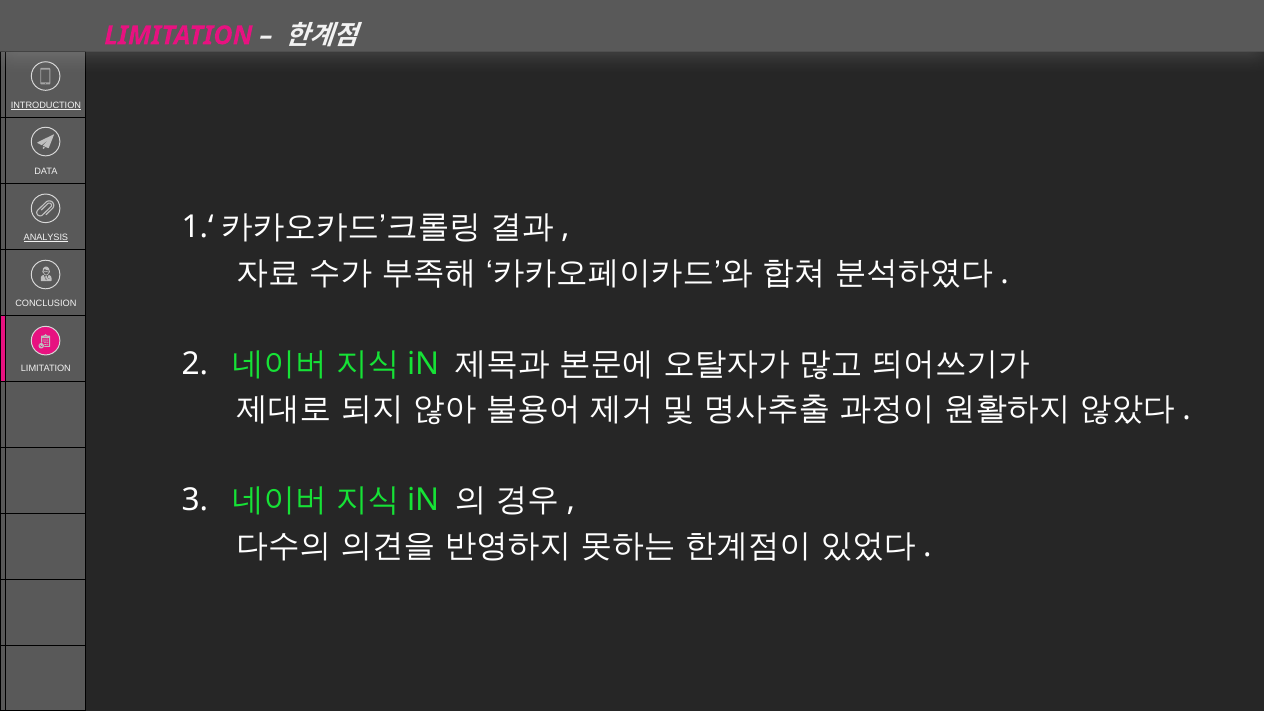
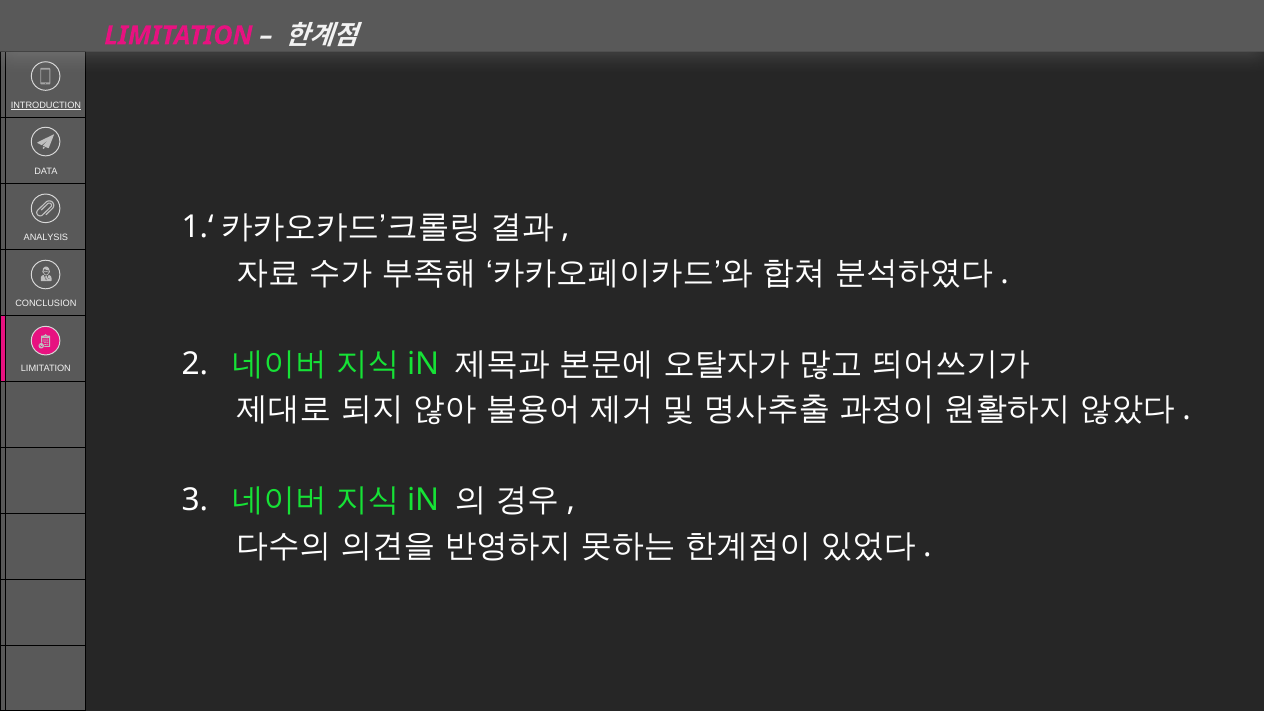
ANALYSIS underline: present -> none
